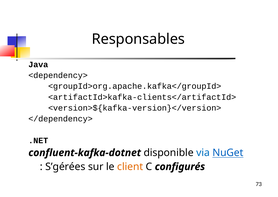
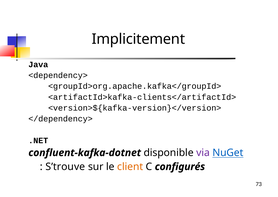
Responsables: Responsables -> Implicitement
via colour: blue -> purple
S’gérées: S’gérées -> S’trouve
